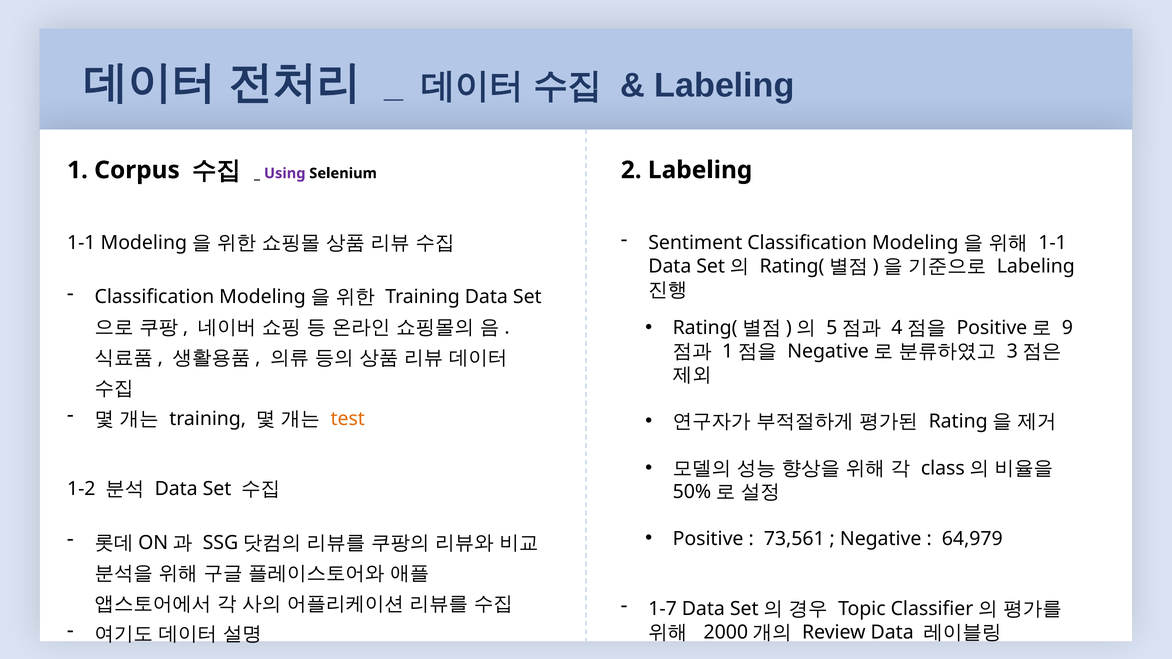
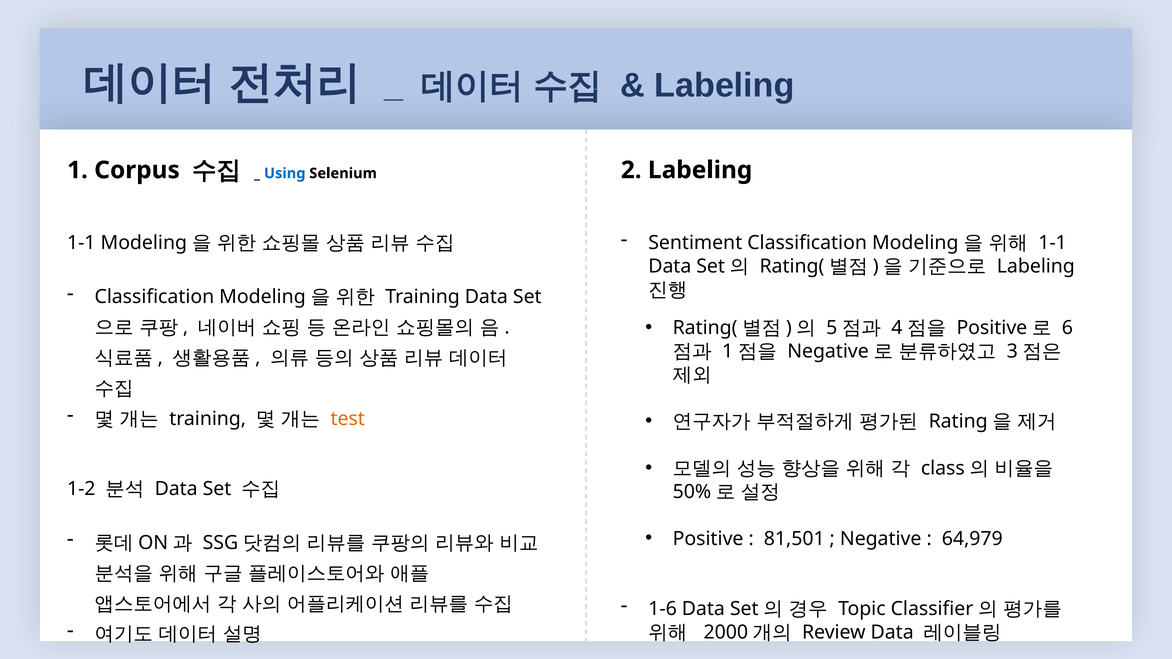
Using colour: purple -> blue
9: 9 -> 6
73,561: 73,561 -> 81,501
1-7: 1-7 -> 1-6
